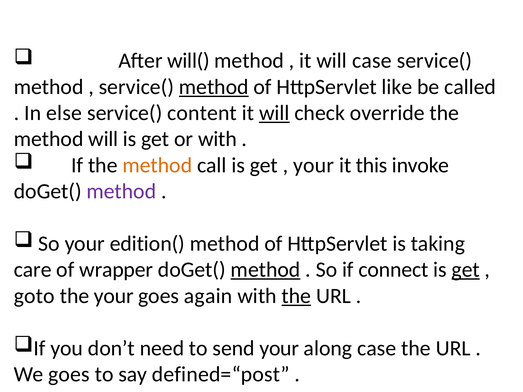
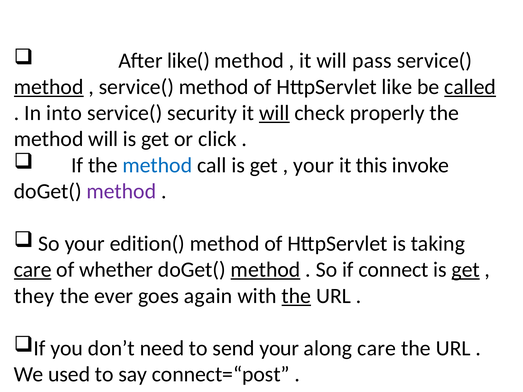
will(: will( -> like(
will case: case -> pass
method at (49, 87) underline: none -> present
method at (214, 87) underline: present -> none
called underline: none -> present
else: else -> into
content: content -> security
override: override -> properly
or with: with -> click
method at (157, 165) colour: orange -> blue
care at (33, 270) underline: none -> present
wrapper: wrapper -> whether
goto: goto -> they
the your: your -> ever
along case: case -> care
We goes: goes -> used
defined=“post: defined=“post -> connect=“post
